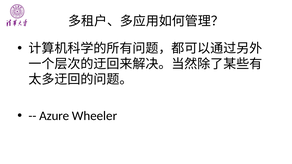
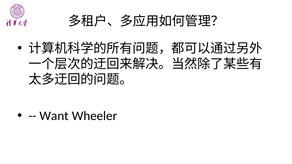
Azure: Azure -> Want
